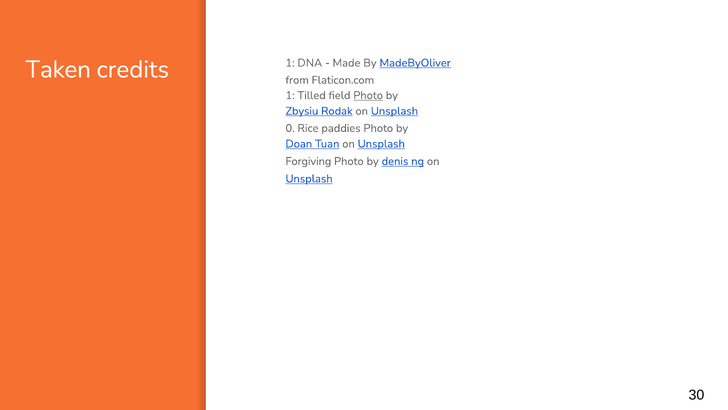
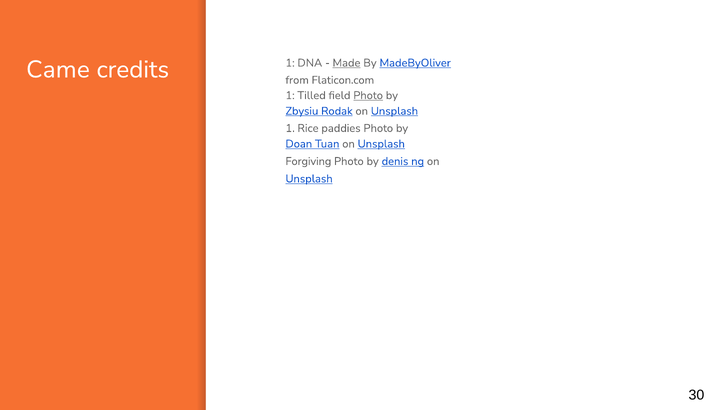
Taken: Taken -> Came
Made underline: none -> present
0 at (290, 128): 0 -> 1
